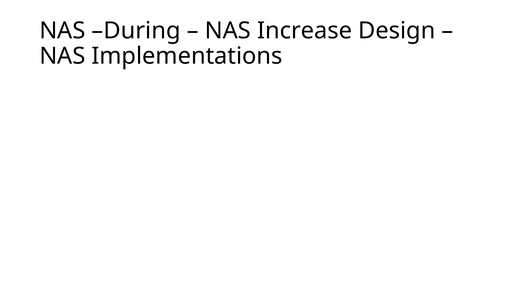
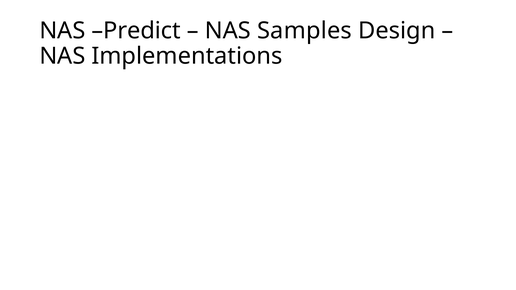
During: During -> Predict
Increase: Increase -> Samples
